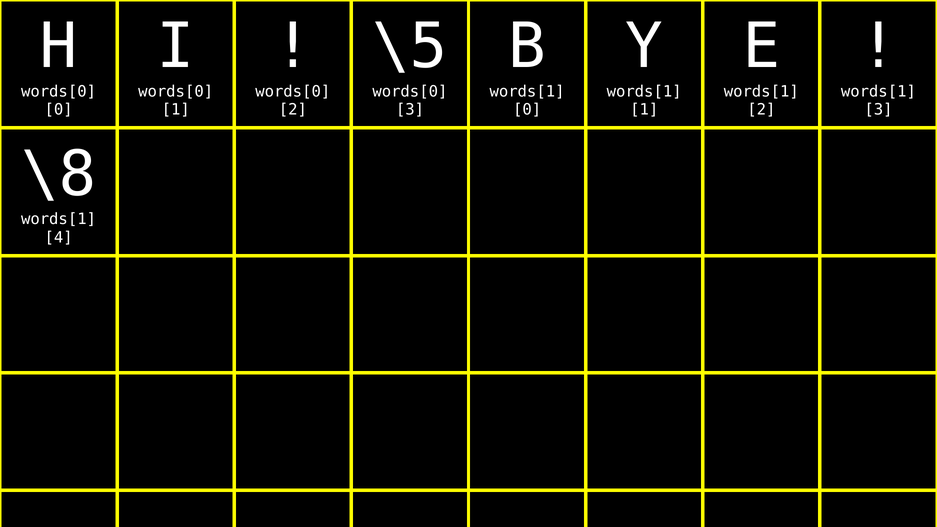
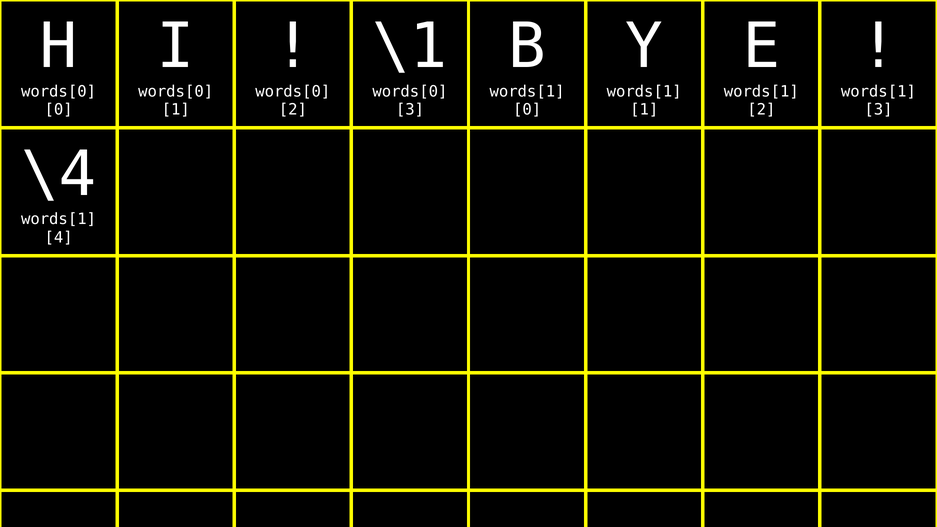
\5: \5 -> \1
\8: \8 -> \4
